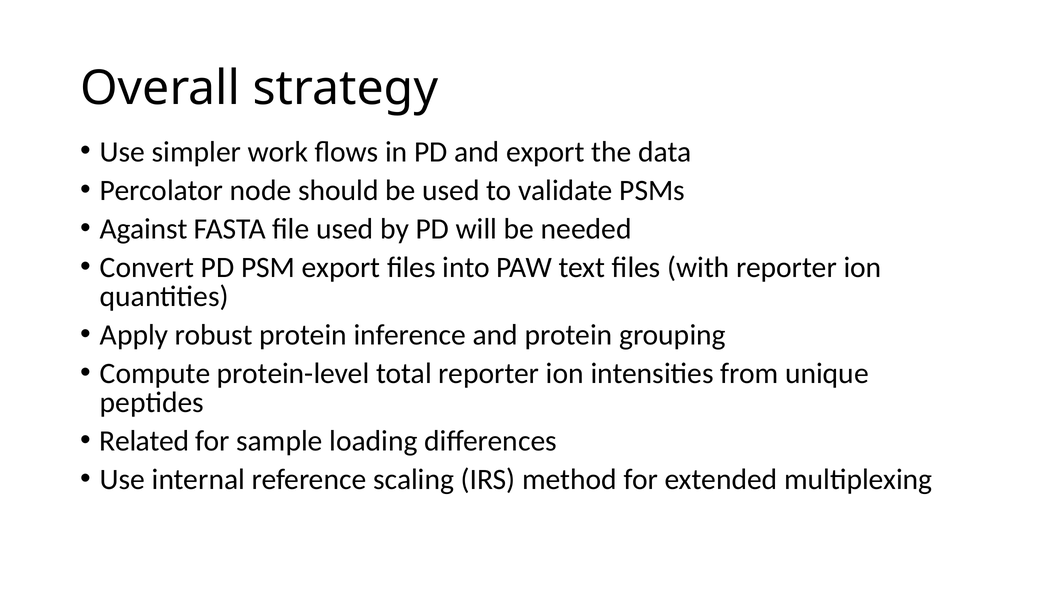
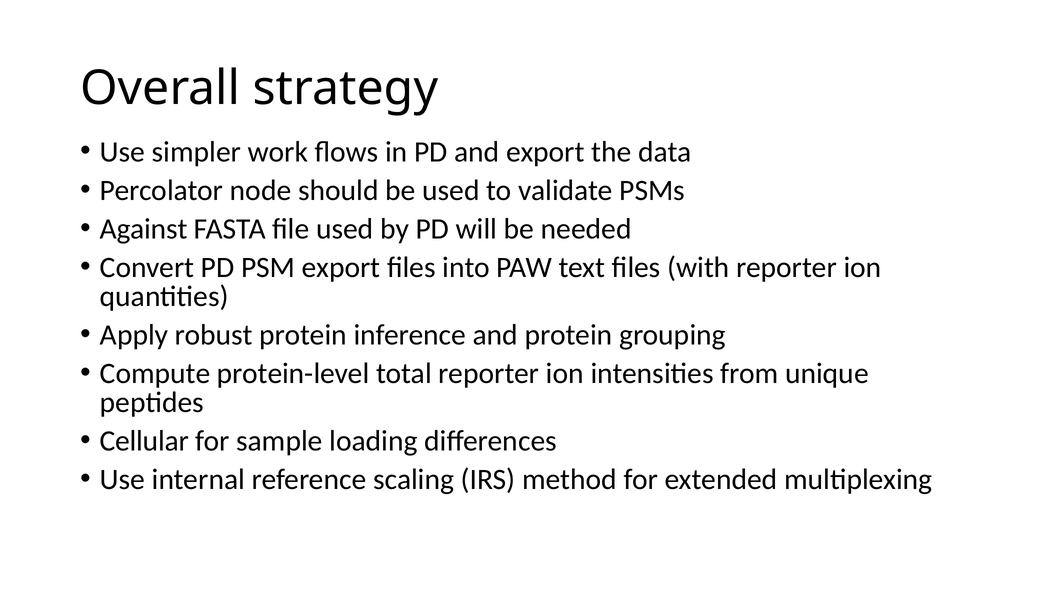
Related: Related -> Cellular
